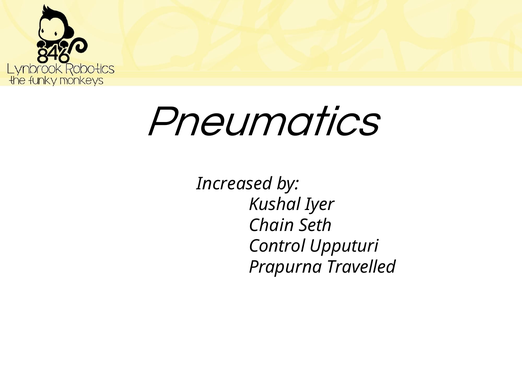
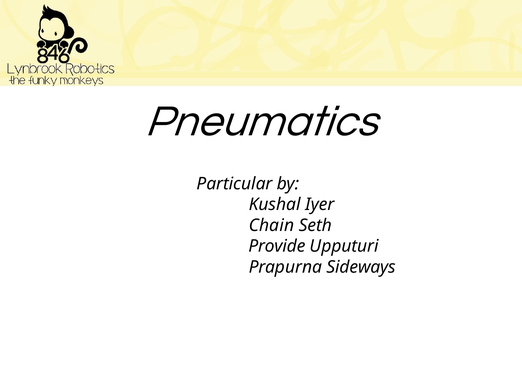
Increased: Increased -> Particular
Control: Control -> Provide
Travelled: Travelled -> Sideways
